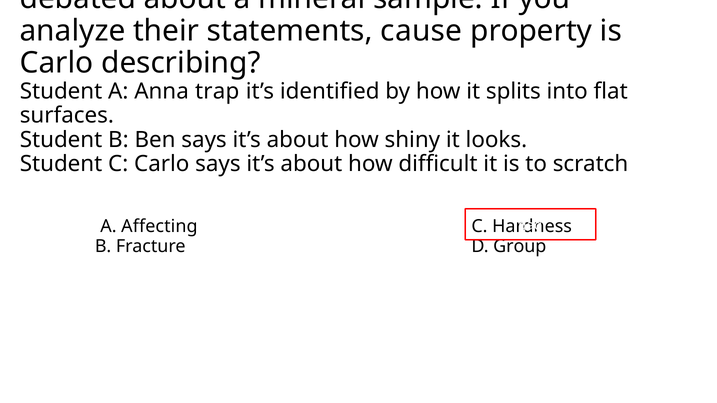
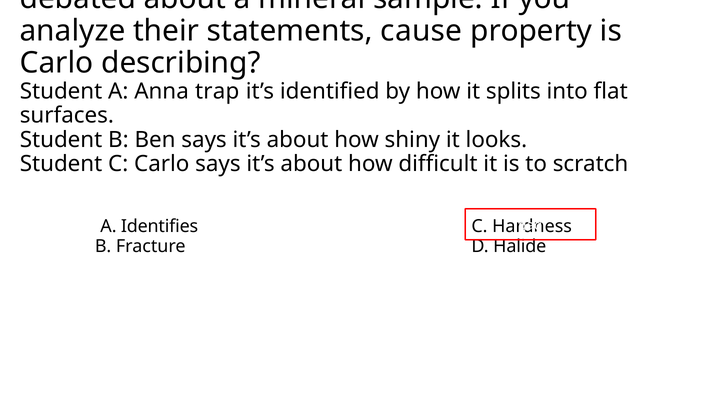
Affecting: Affecting -> Identifies
Group: Group -> Halide
